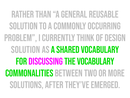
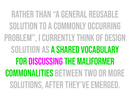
the vocabulary: vocabulary -> maliformer
